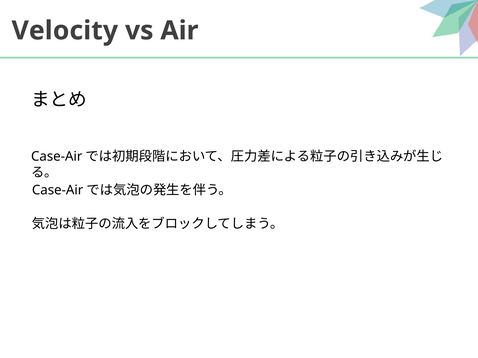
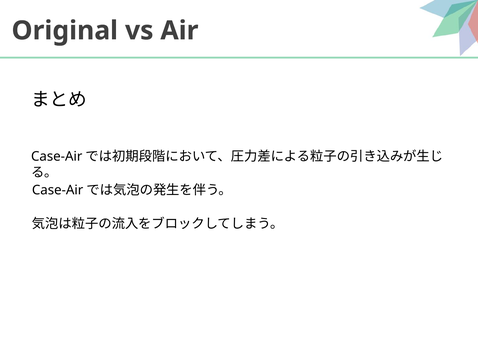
Velocity: Velocity -> Original
